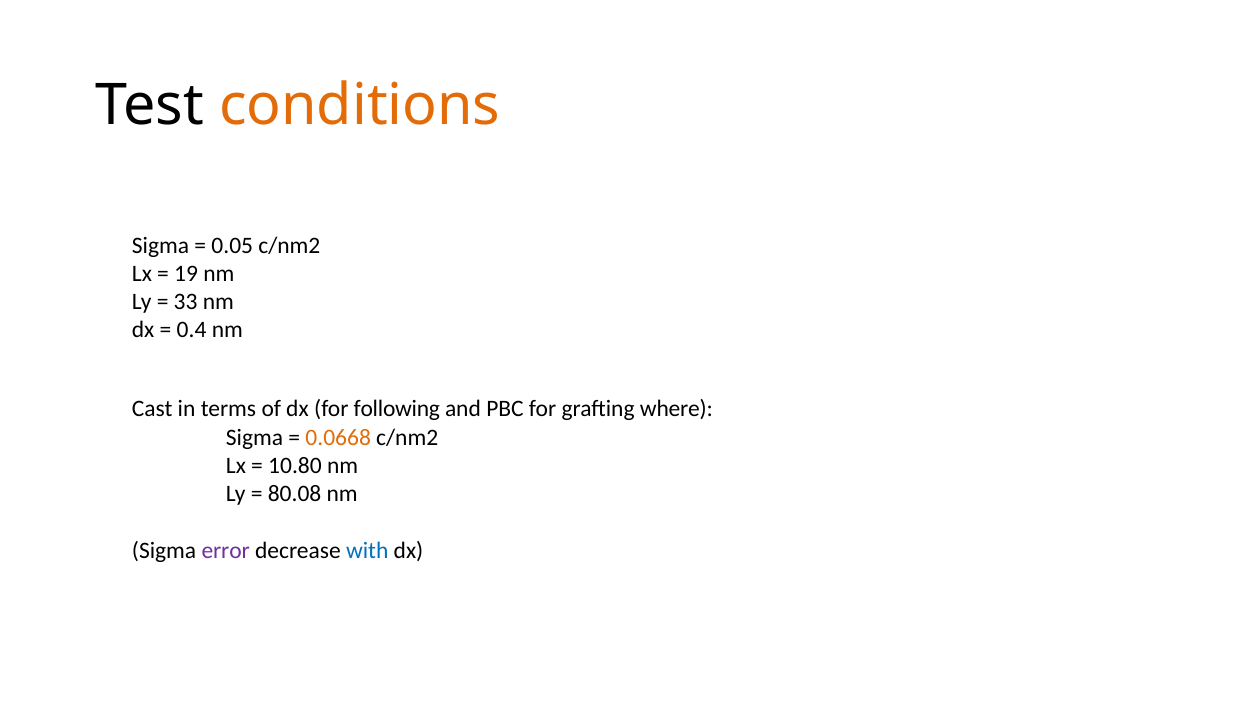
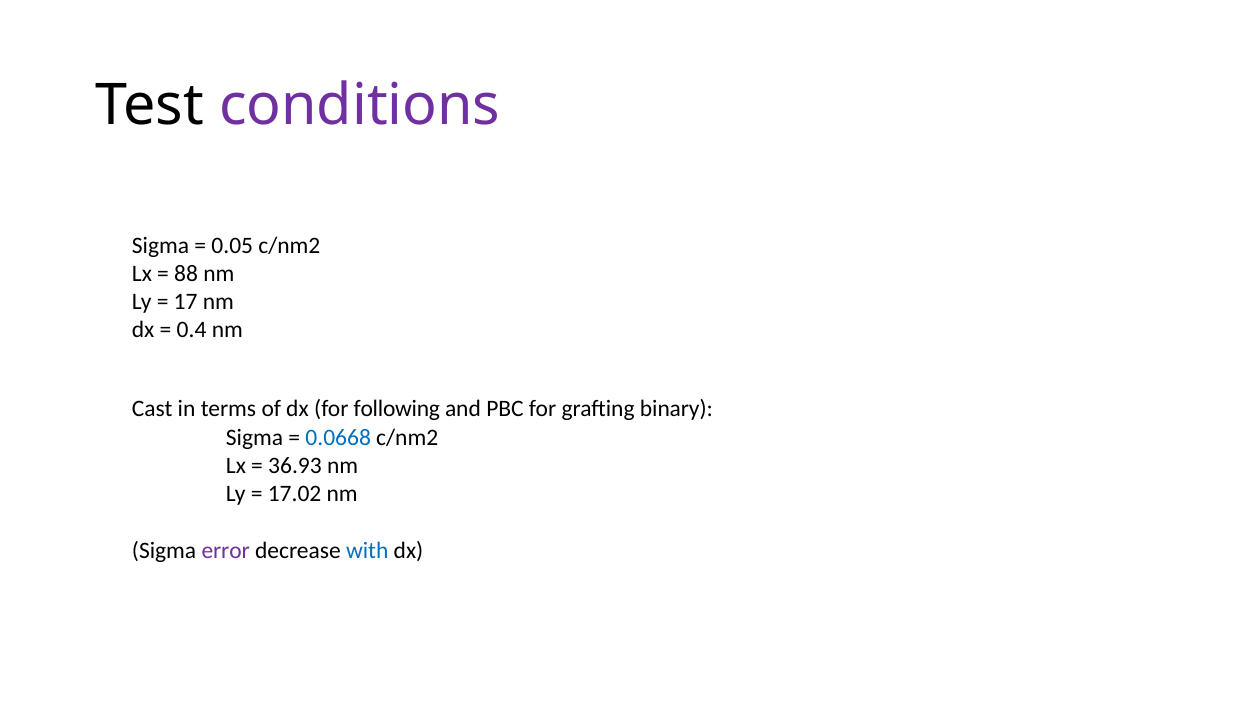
conditions colour: orange -> purple
19: 19 -> 88
33: 33 -> 17
where: where -> binary
0.0668 colour: orange -> blue
10.80: 10.80 -> 36.93
80.08: 80.08 -> 17.02
